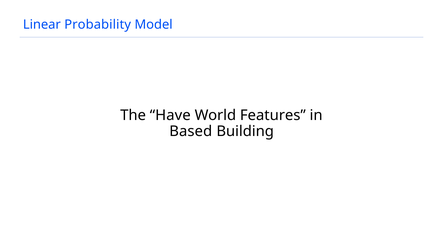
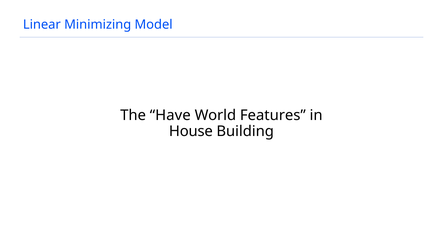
Probability: Probability -> Minimizing
Based: Based -> House
